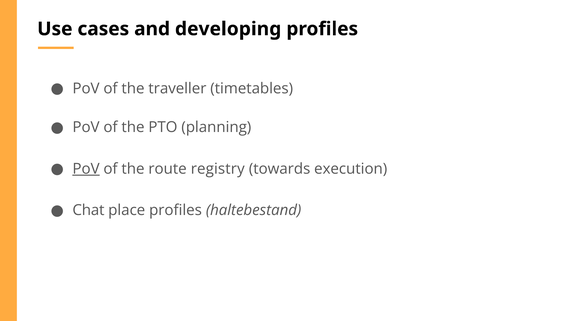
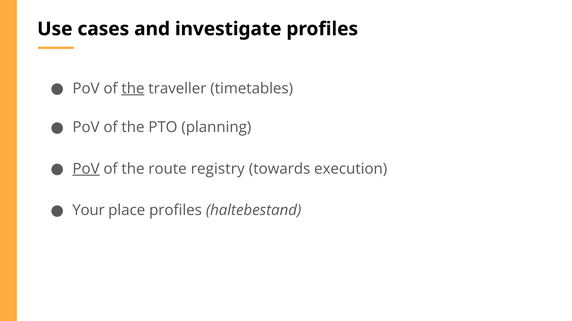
developing: developing -> investigate
the at (133, 89) underline: none -> present
Chat: Chat -> Your
